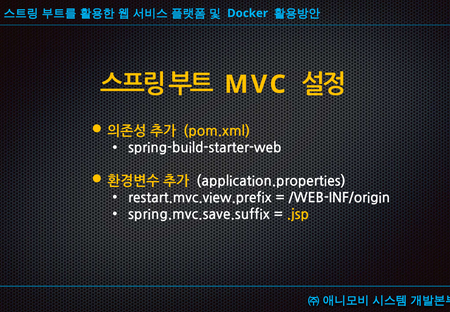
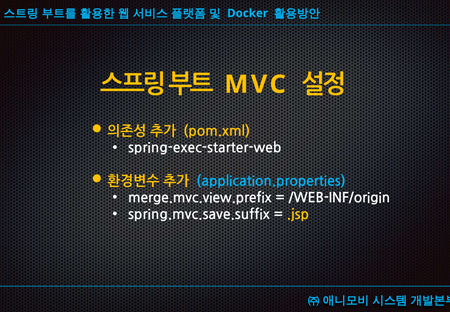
spring-build-starter-web: spring-build-starter-web -> spring-exec-starter-web
application.properties colour: white -> light blue
restart.mvc.view.prefix: restart.mvc.view.prefix -> merge.mvc.view.prefix
